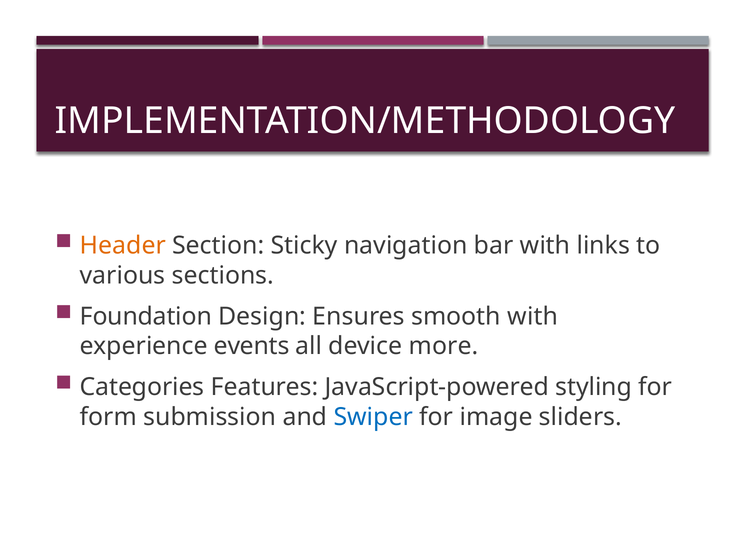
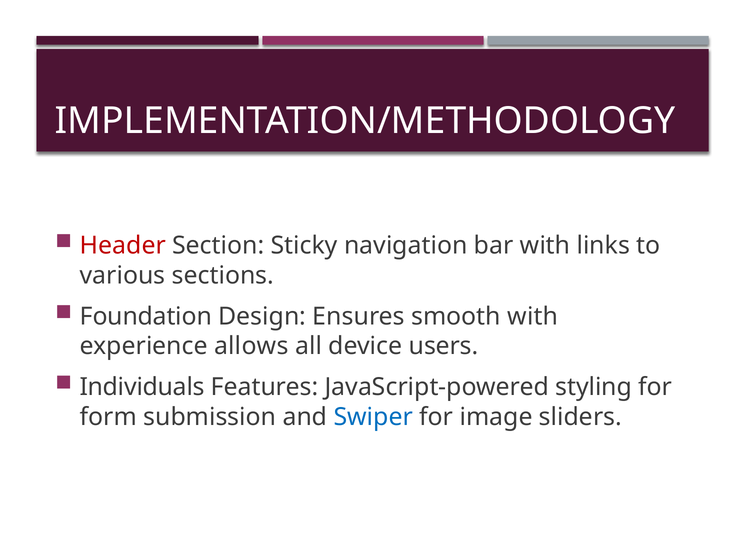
Header colour: orange -> red
events: events -> allows
more: more -> users
Categories: Categories -> Individuals
